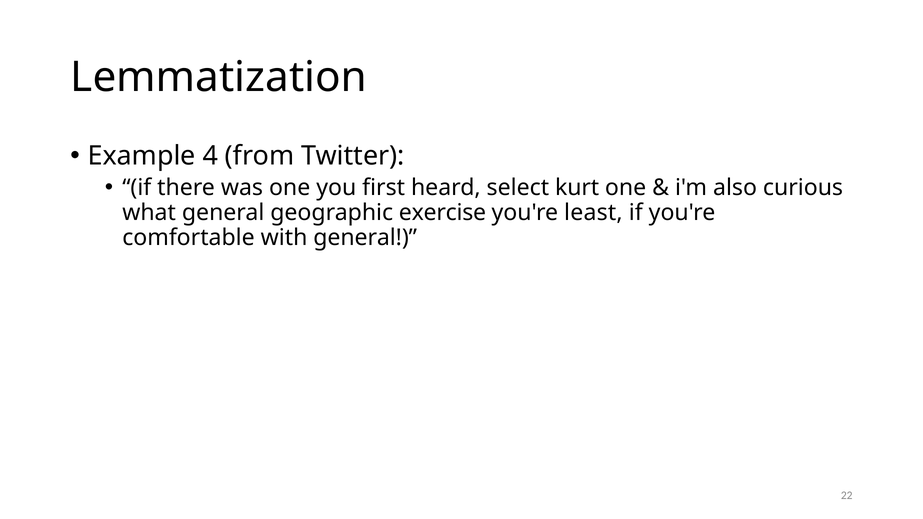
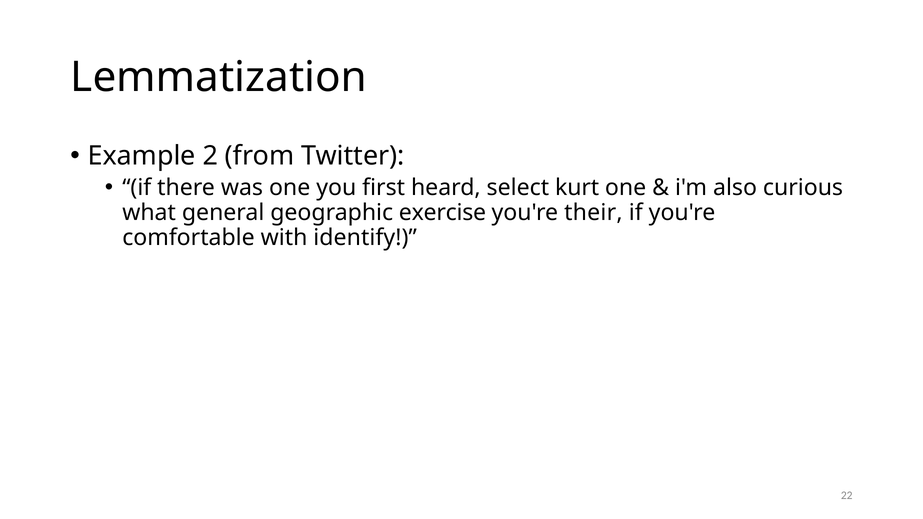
4: 4 -> 2
least: least -> their
with general: general -> identify
